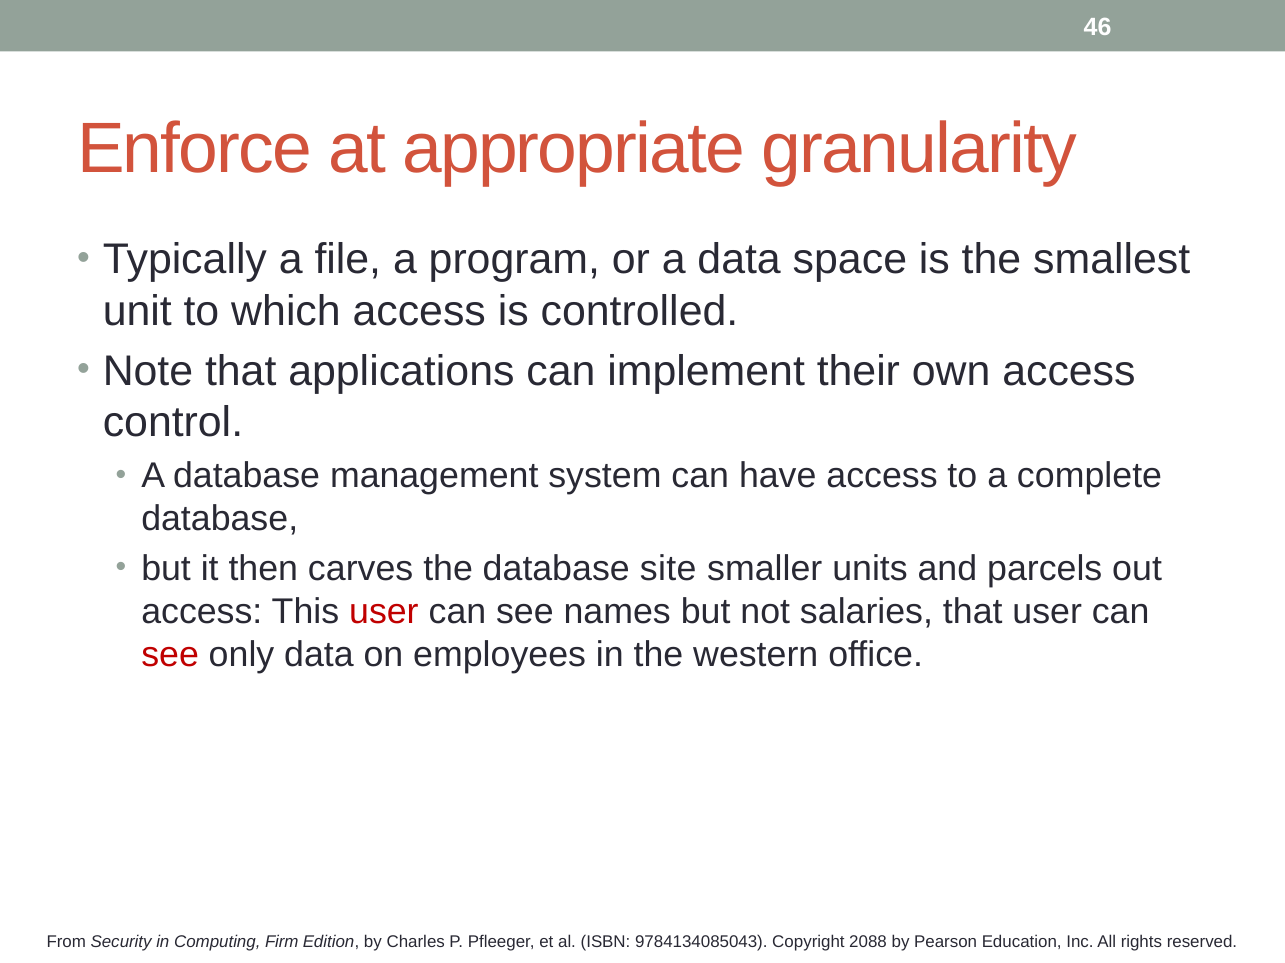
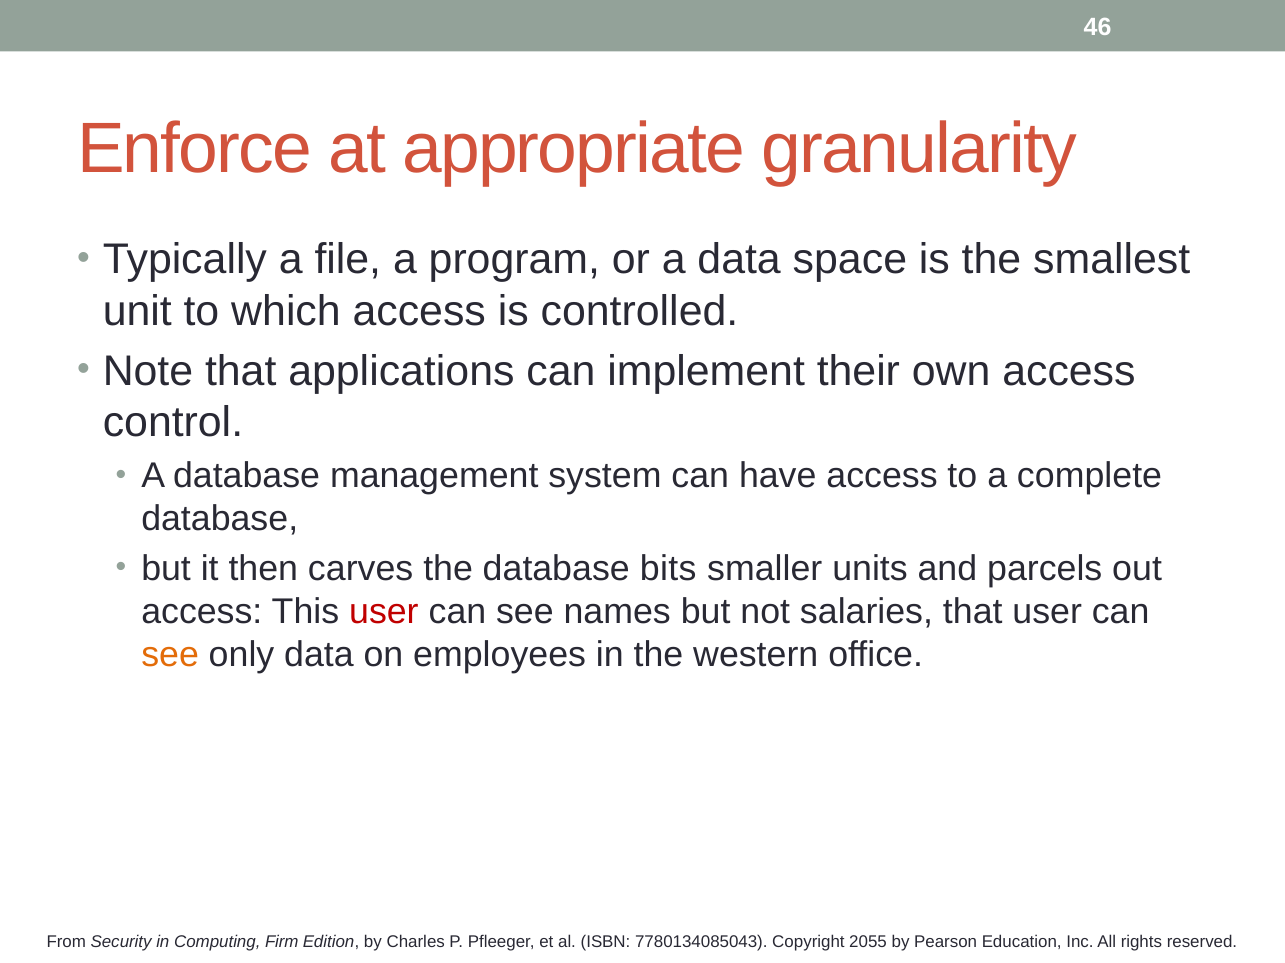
site: site -> bits
see at (170, 655) colour: red -> orange
9784134085043: 9784134085043 -> 7780134085043
2088: 2088 -> 2055
